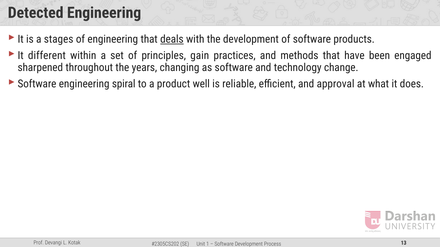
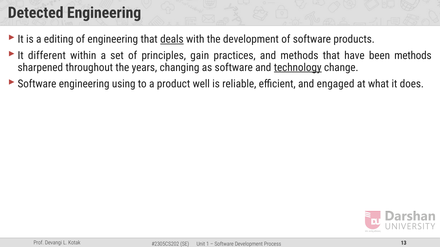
stages: stages -> editing
been engaged: engaged -> methods
technology underline: none -> present
spiral: spiral -> using
approval: approval -> engaged
